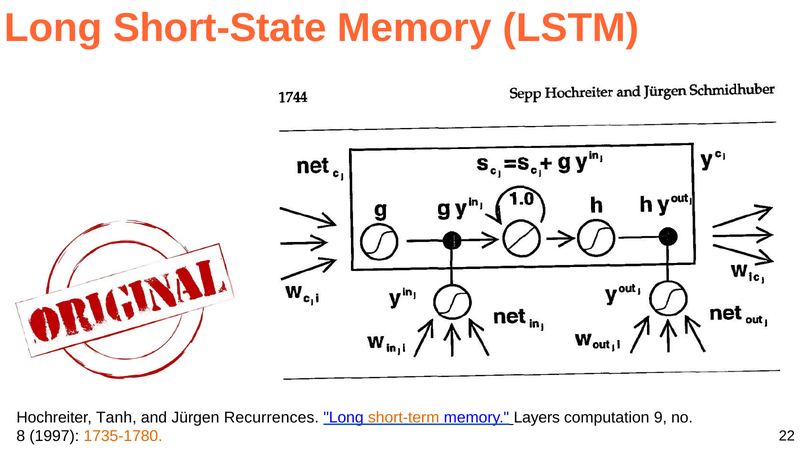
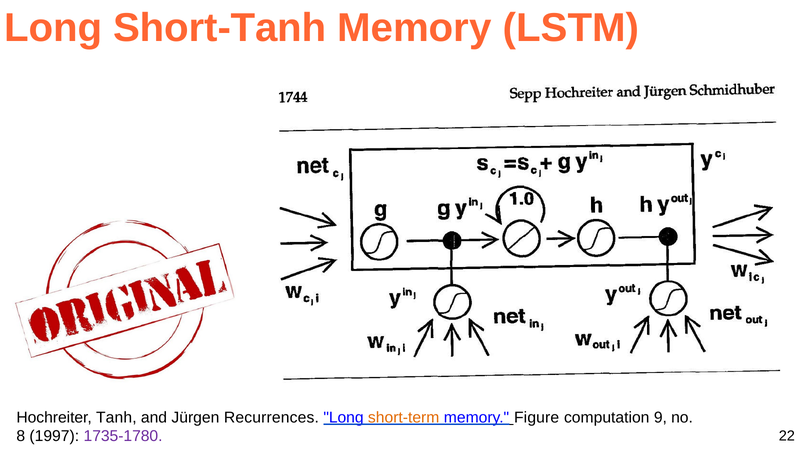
Short-State: Short-State -> Short-Tanh
Layers: Layers -> Figure
1735-1780 colour: orange -> purple
